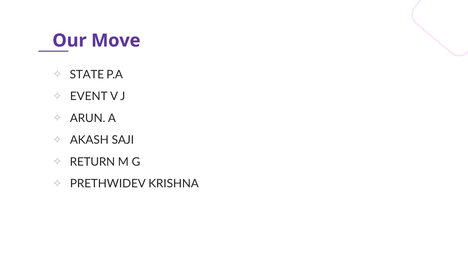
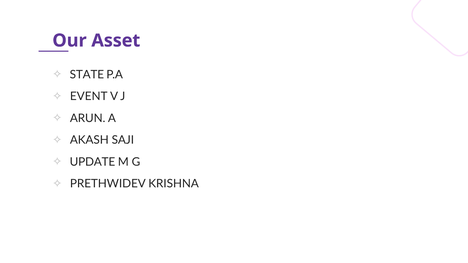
Move: Move -> Asset
RETURN: RETURN -> UPDATE
